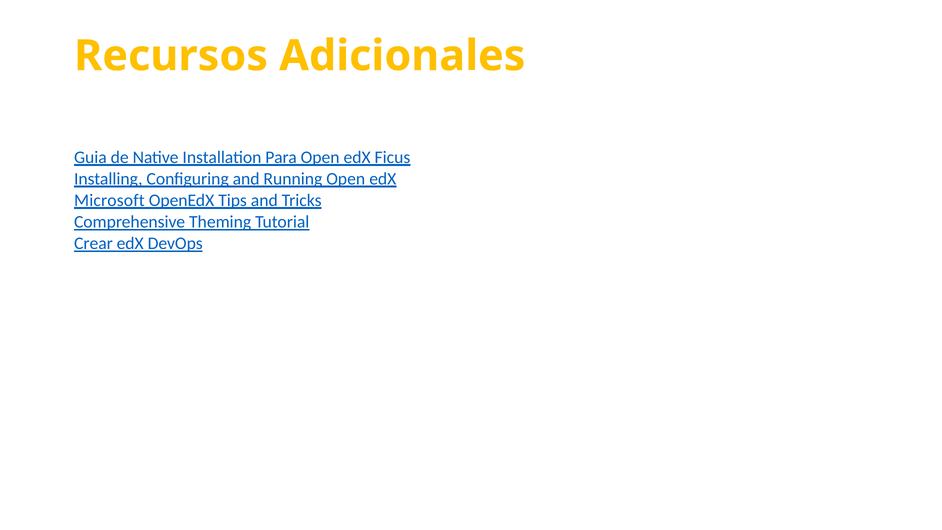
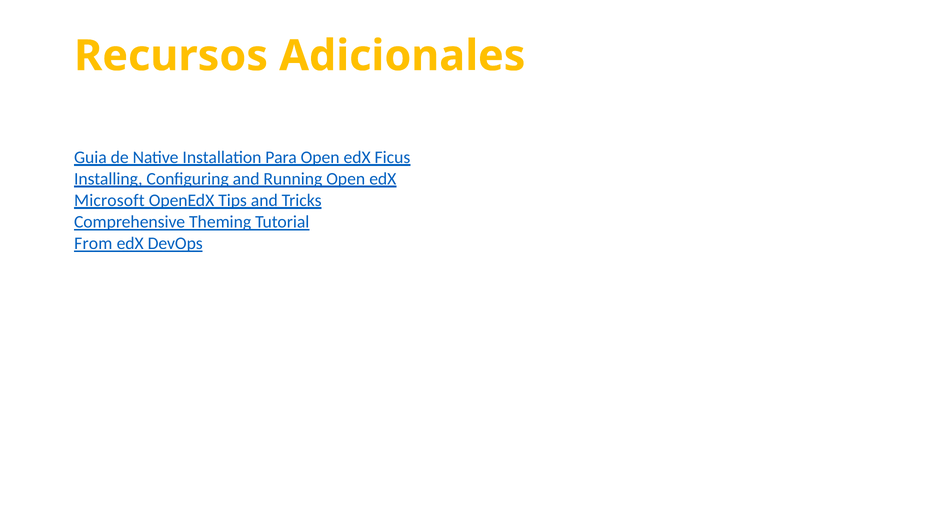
Crear: Crear -> From
